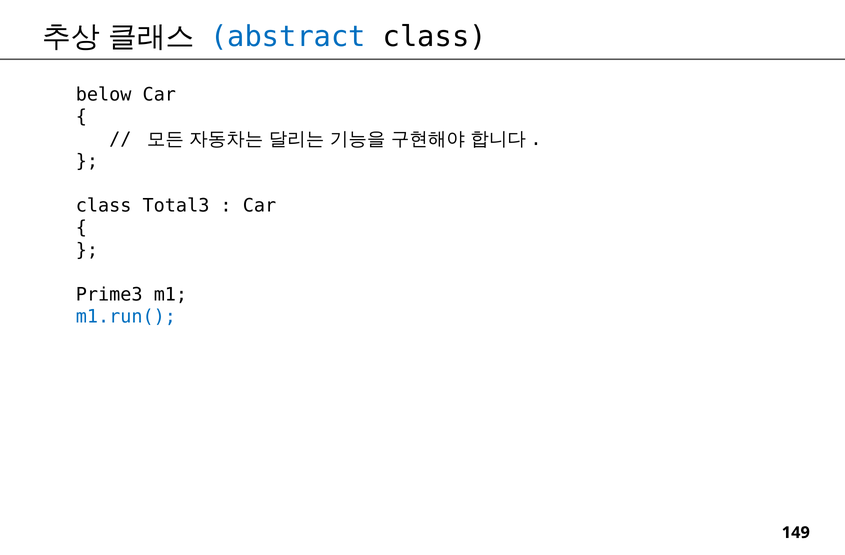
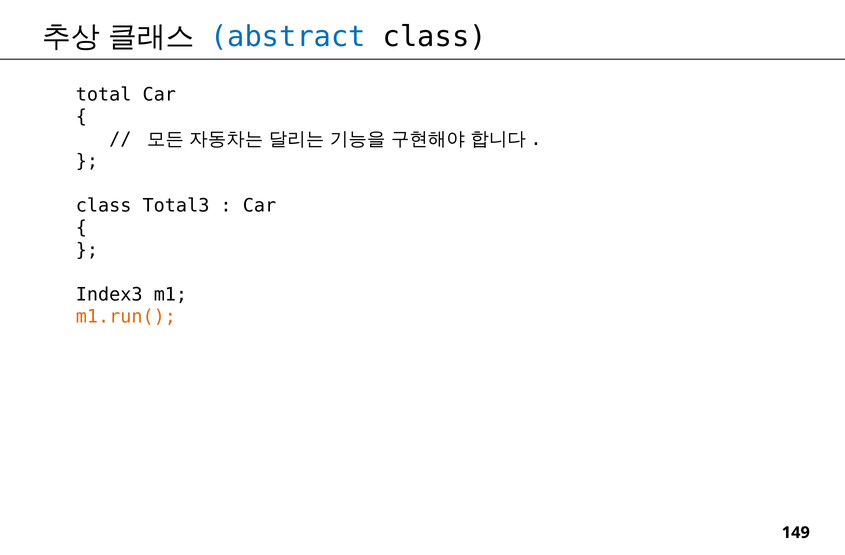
below: below -> total
Prime3: Prime3 -> Index3
m1.run( colour: blue -> orange
